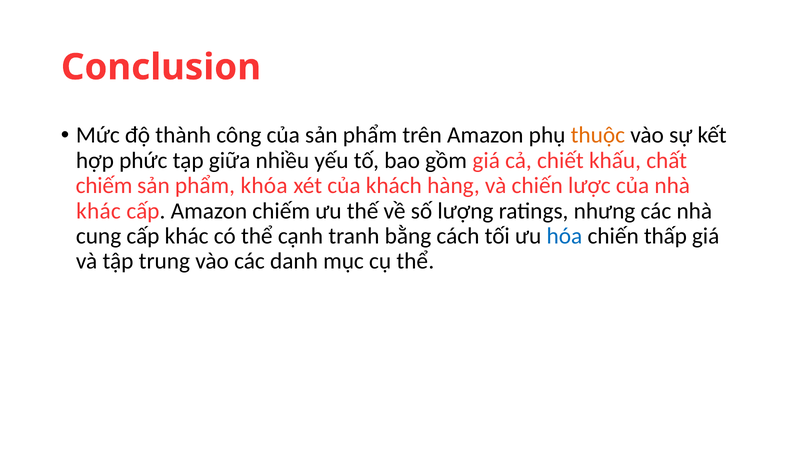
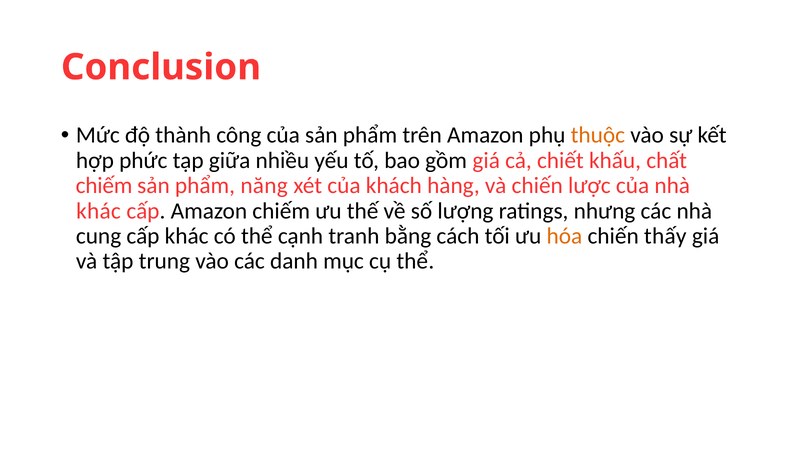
khóa: khóa -> năng
hóa colour: blue -> orange
thấp: thấp -> thấy
